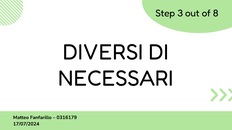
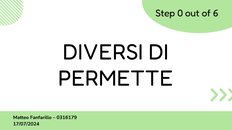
3: 3 -> 0
8: 8 -> 6
NECESSARI: NECESSARI -> PERMETTE
